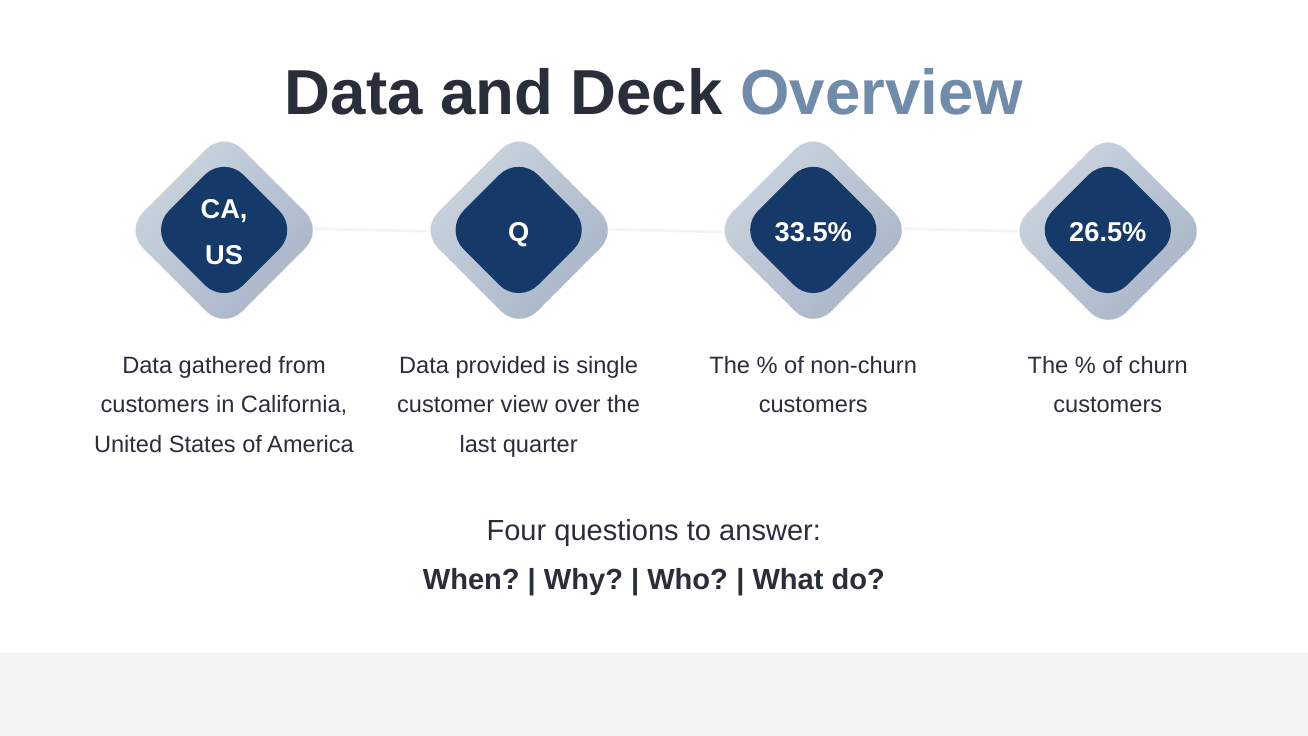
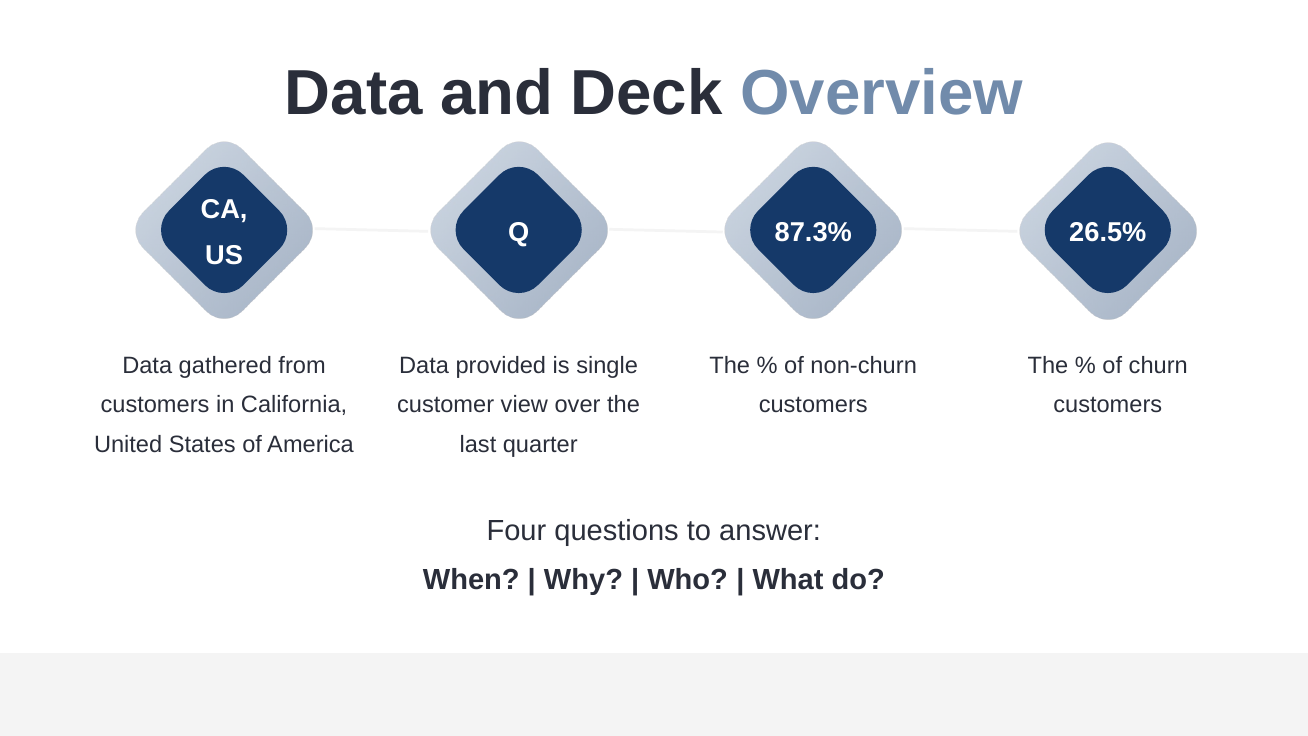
33.5%: 33.5% -> 87.3%
